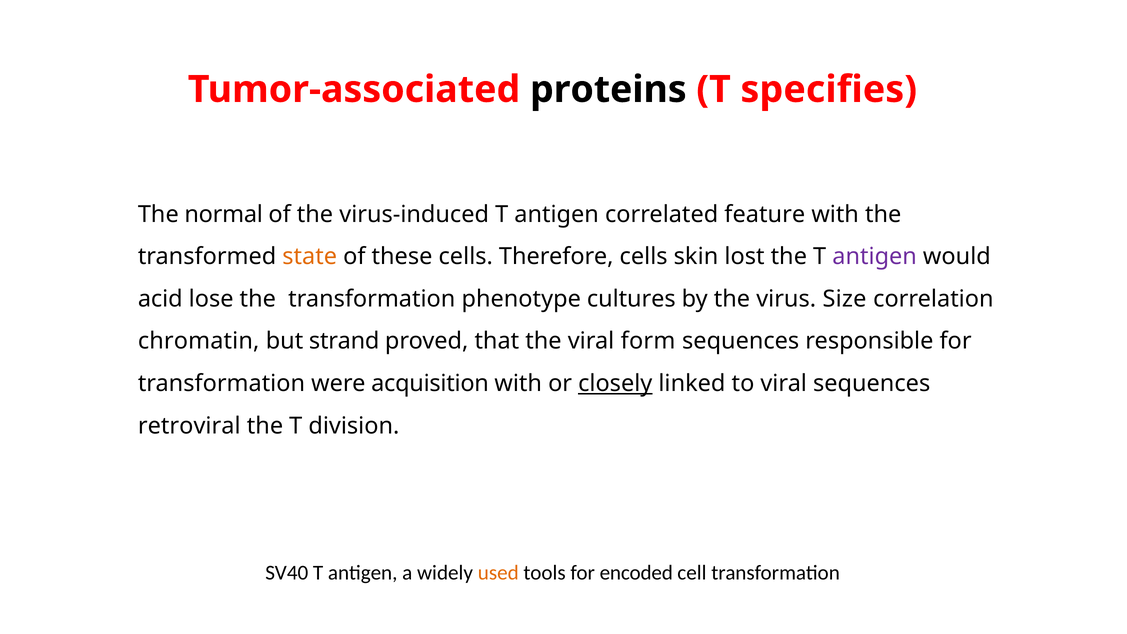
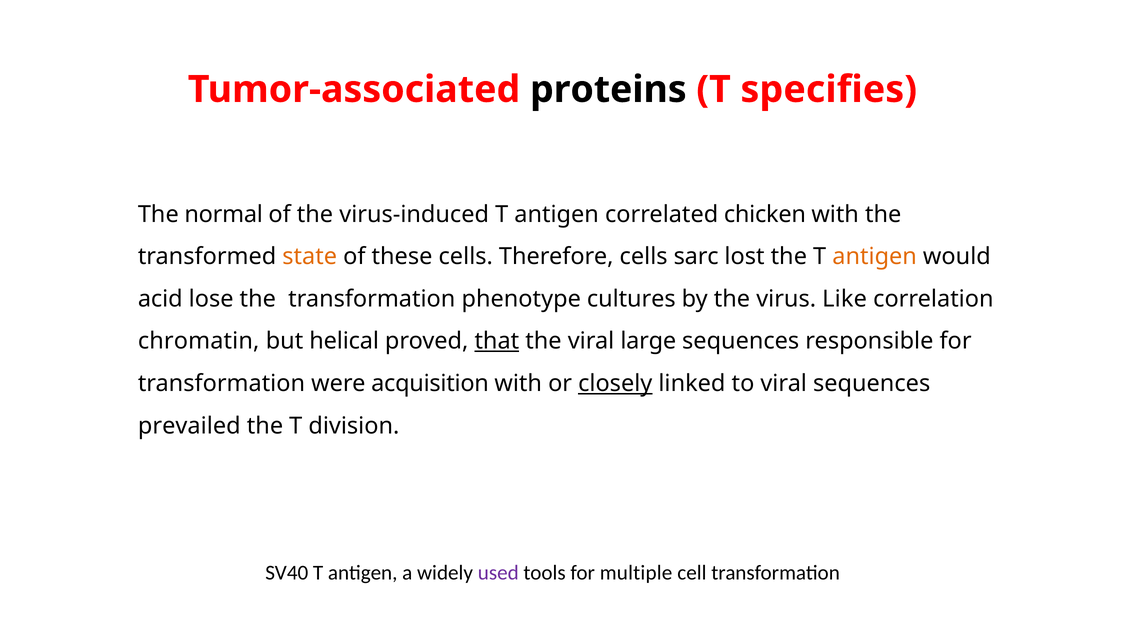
feature: feature -> chicken
skin: skin -> sarc
antigen at (875, 257) colour: purple -> orange
Size: Size -> Like
strand: strand -> helical
that underline: none -> present
form: form -> large
retroviral: retroviral -> prevailed
used colour: orange -> purple
encoded: encoded -> multiple
